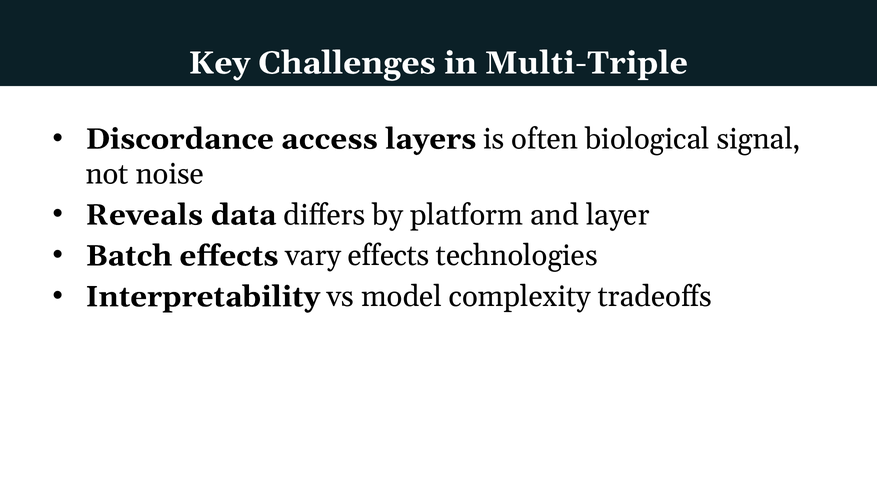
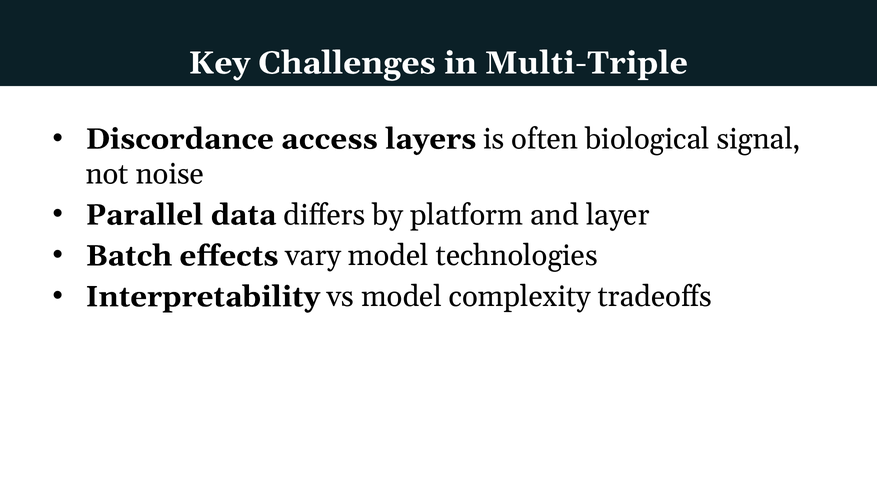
Reveals: Reveals -> Parallel
vary effects: effects -> model
